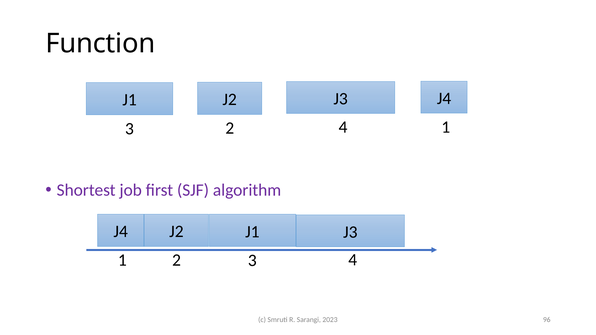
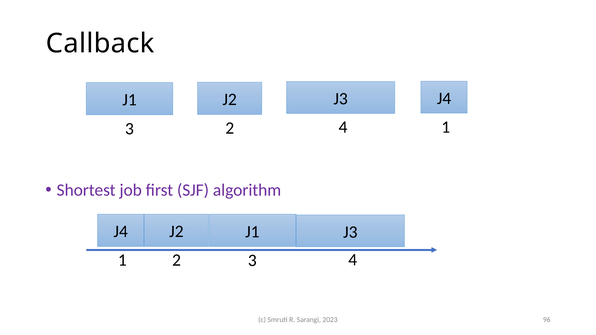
Function: Function -> Callback
